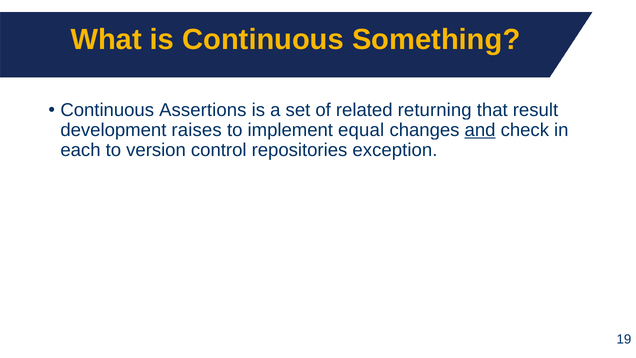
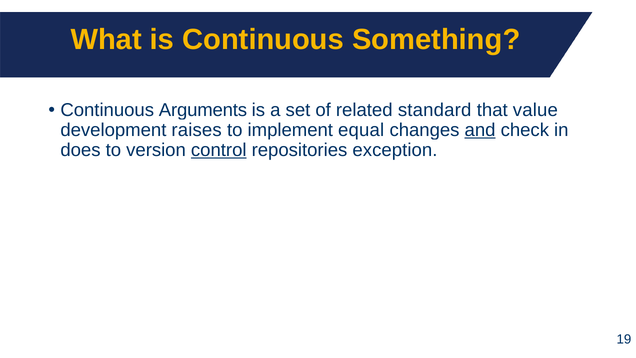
Assertions: Assertions -> Arguments
returning: returning -> standard
result: result -> value
each: each -> does
control underline: none -> present
